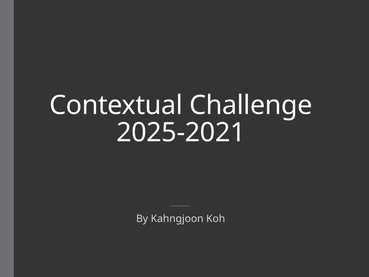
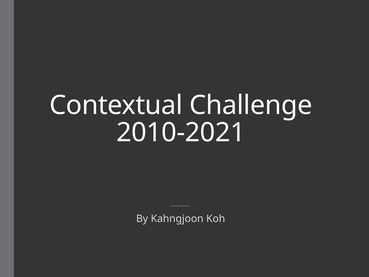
2025-2021: 2025-2021 -> 2010-2021
